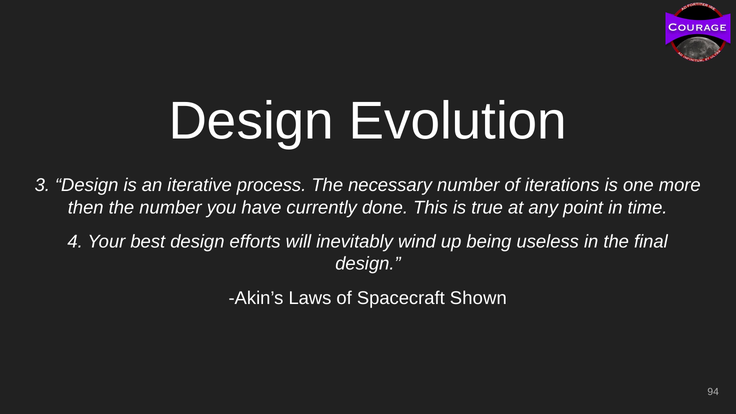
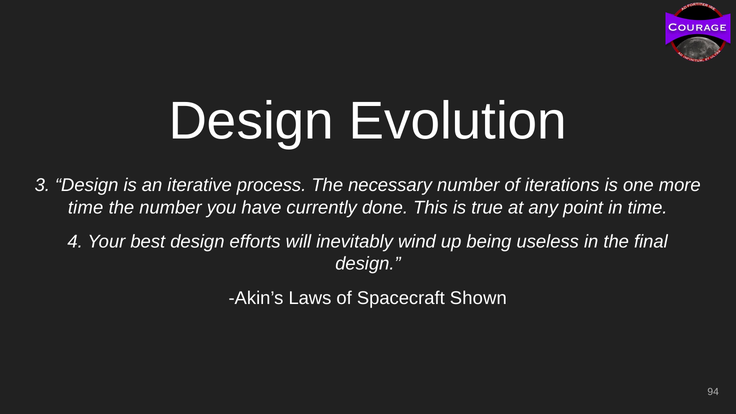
then at (86, 207): then -> time
